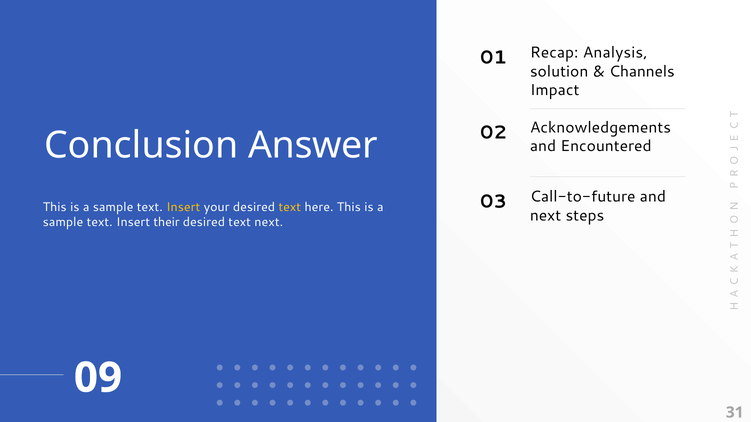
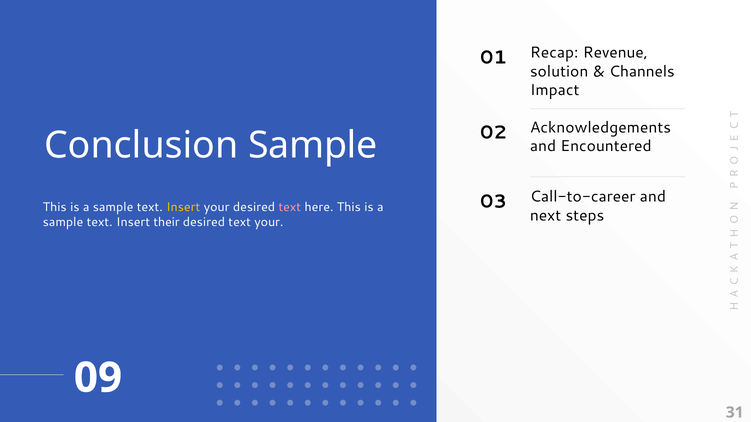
Analysis: Analysis -> Revenue
Conclusion Answer: Answer -> Sample
Call-to-future: Call-to-future -> Call-to-career
text at (290, 208) colour: yellow -> pink
text next: next -> your
